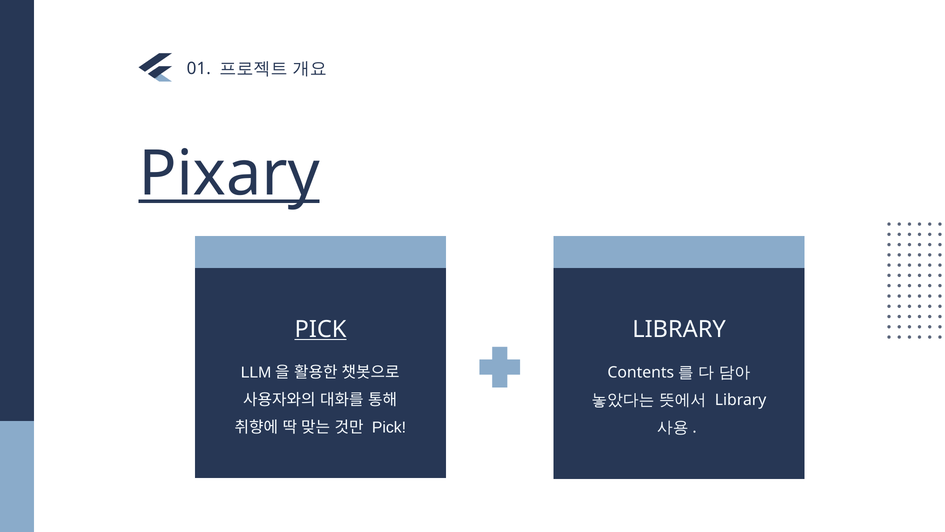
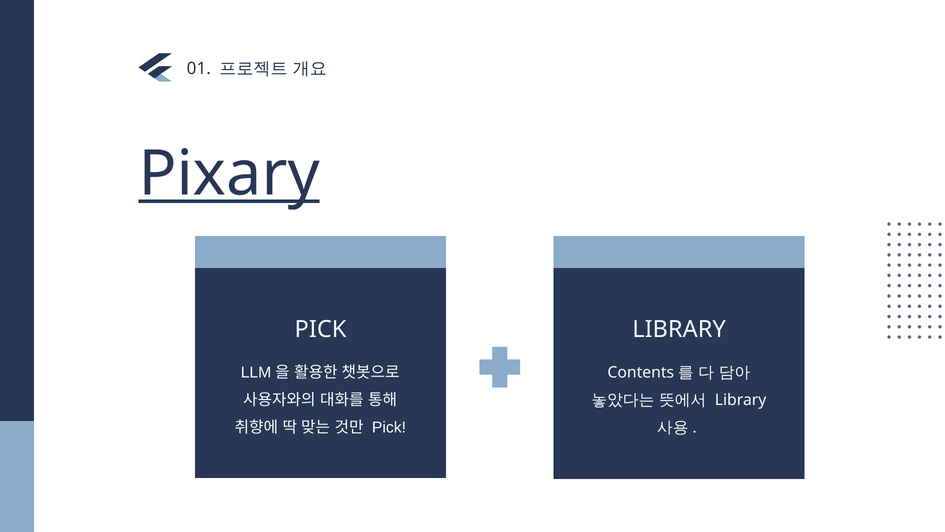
PICK at (321, 329) underline: present -> none
